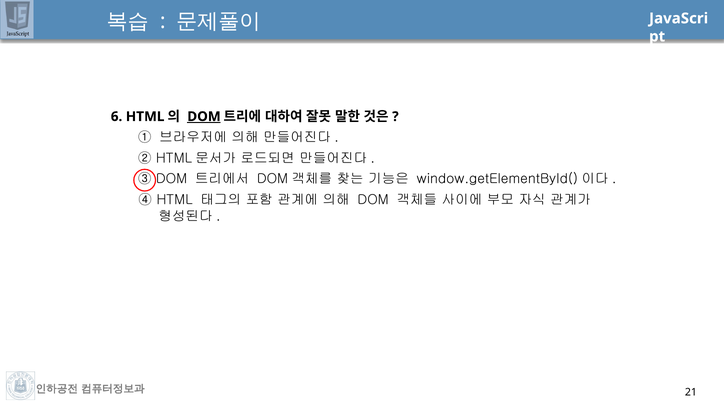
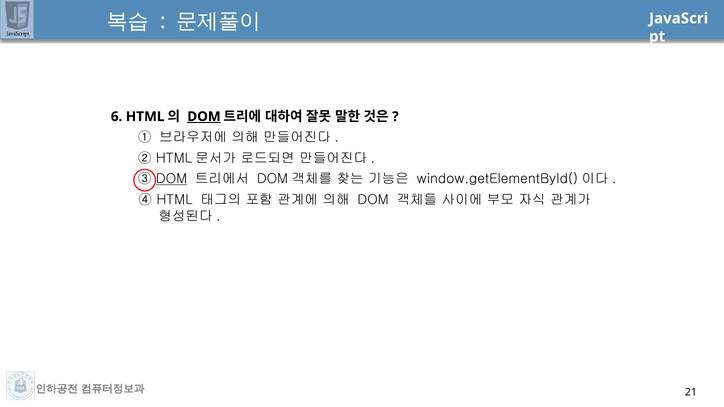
DOM at (172, 179) underline: none -> present
